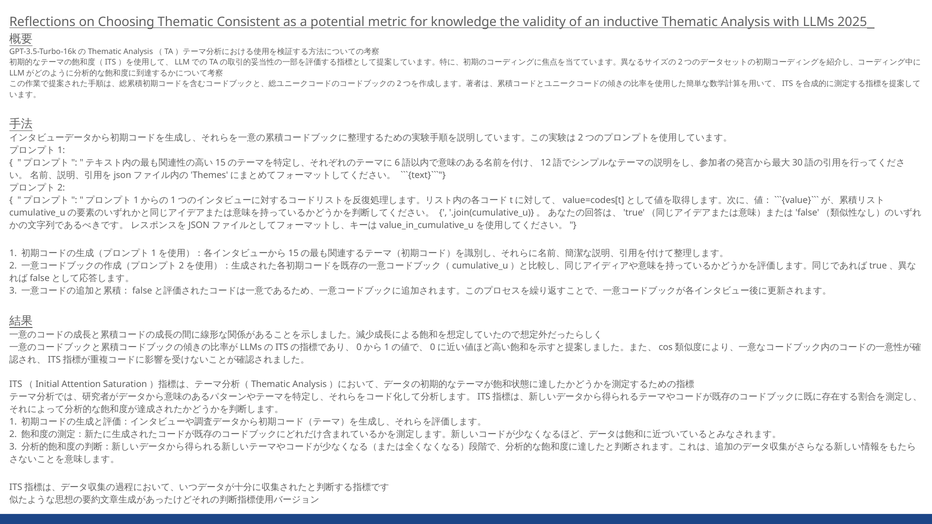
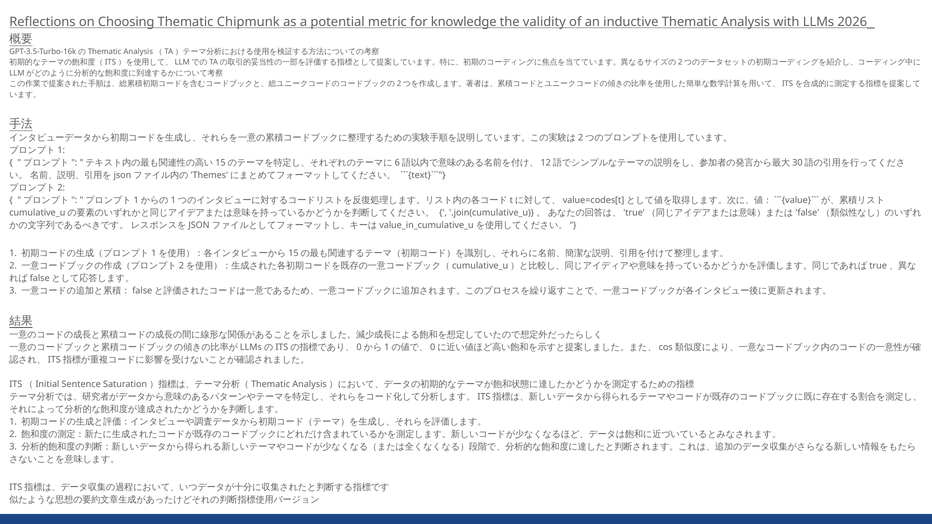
Consistent: Consistent -> Chipmunk
2025: 2025 -> 2026
Attention: Attention -> Sentence
